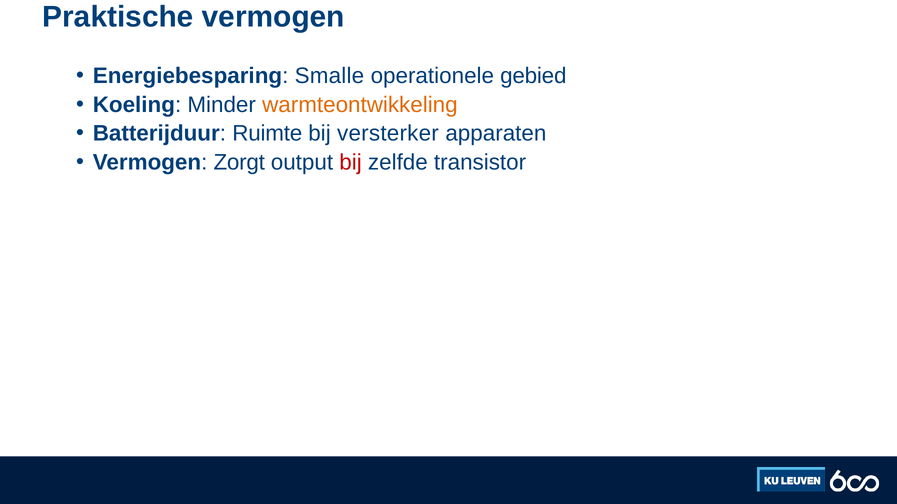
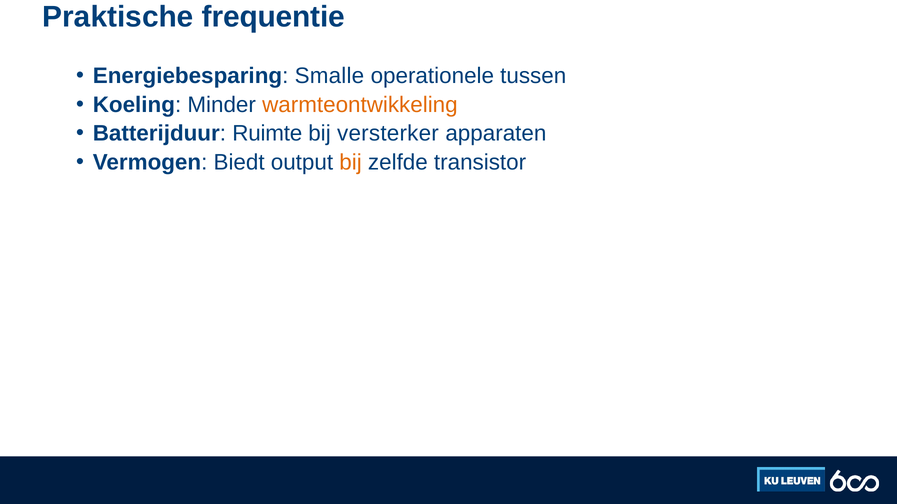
Praktische vermogen: vermogen -> frequentie
gebied: gebied -> tussen
Zorgt: Zorgt -> Biedt
bij at (351, 163) colour: red -> orange
